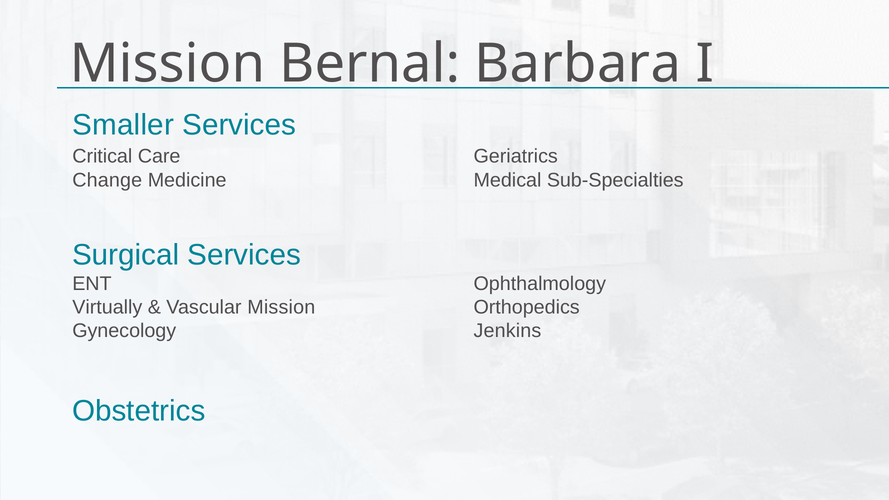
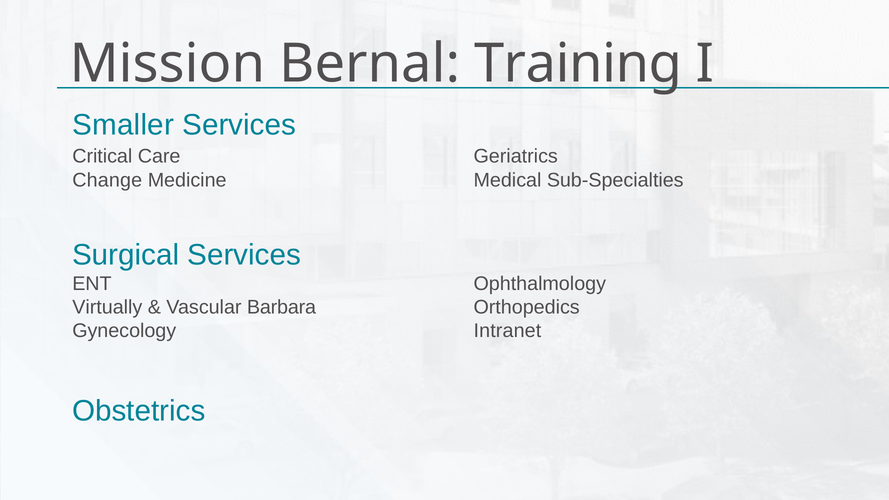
Barbara: Barbara -> Training
Vascular Mission: Mission -> Barbara
Jenkins: Jenkins -> Intranet
